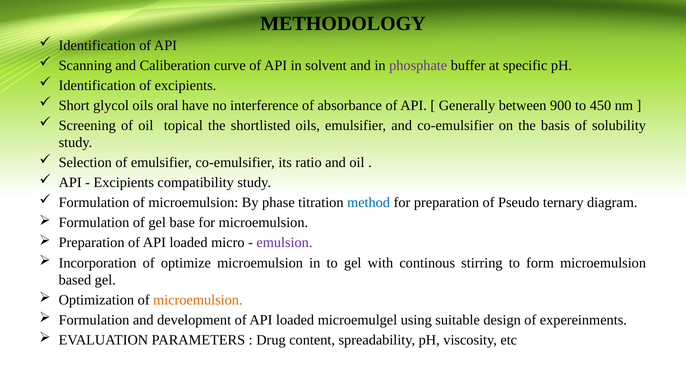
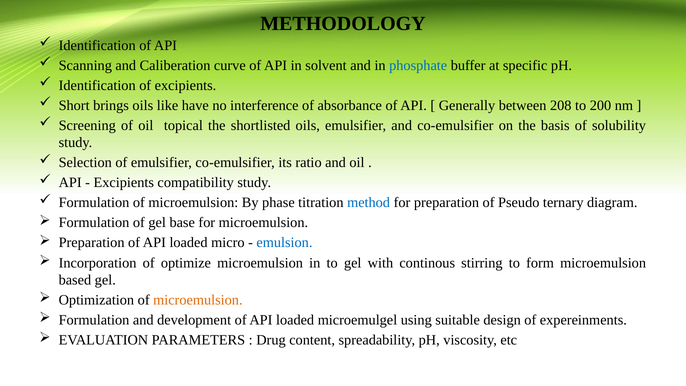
phosphate colour: purple -> blue
glycol: glycol -> brings
oral: oral -> like
900: 900 -> 208
450: 450 -> 200
emulsion colour: purple -> blue
